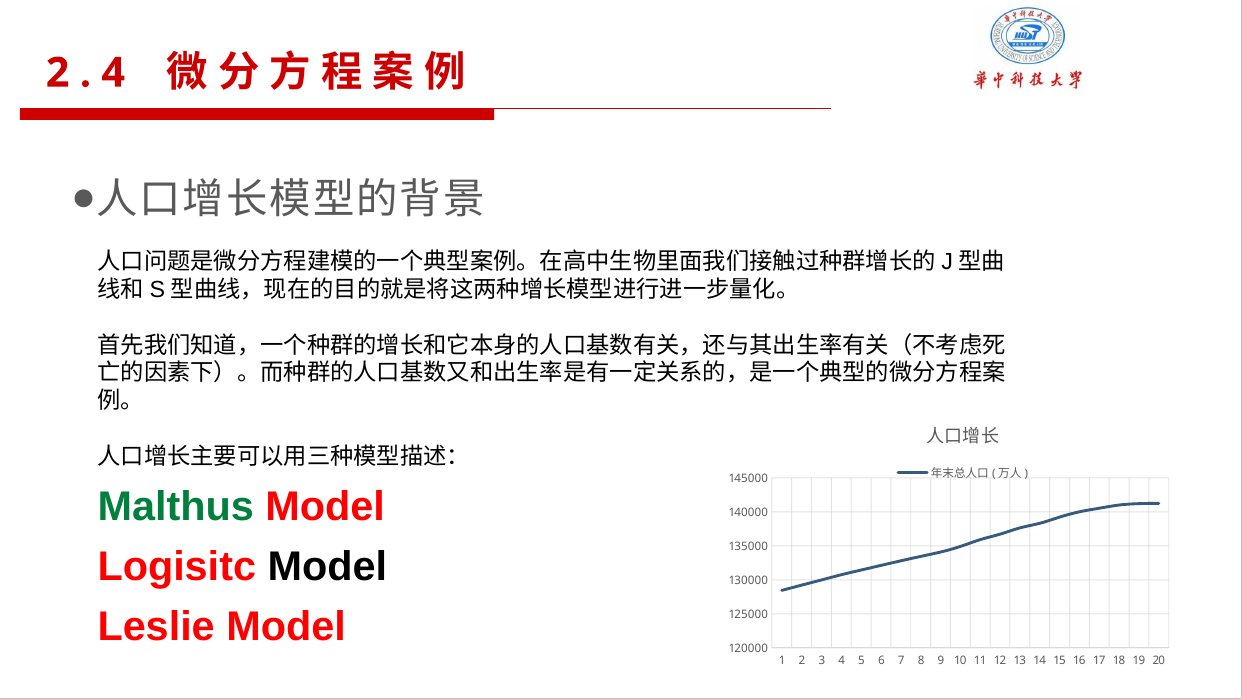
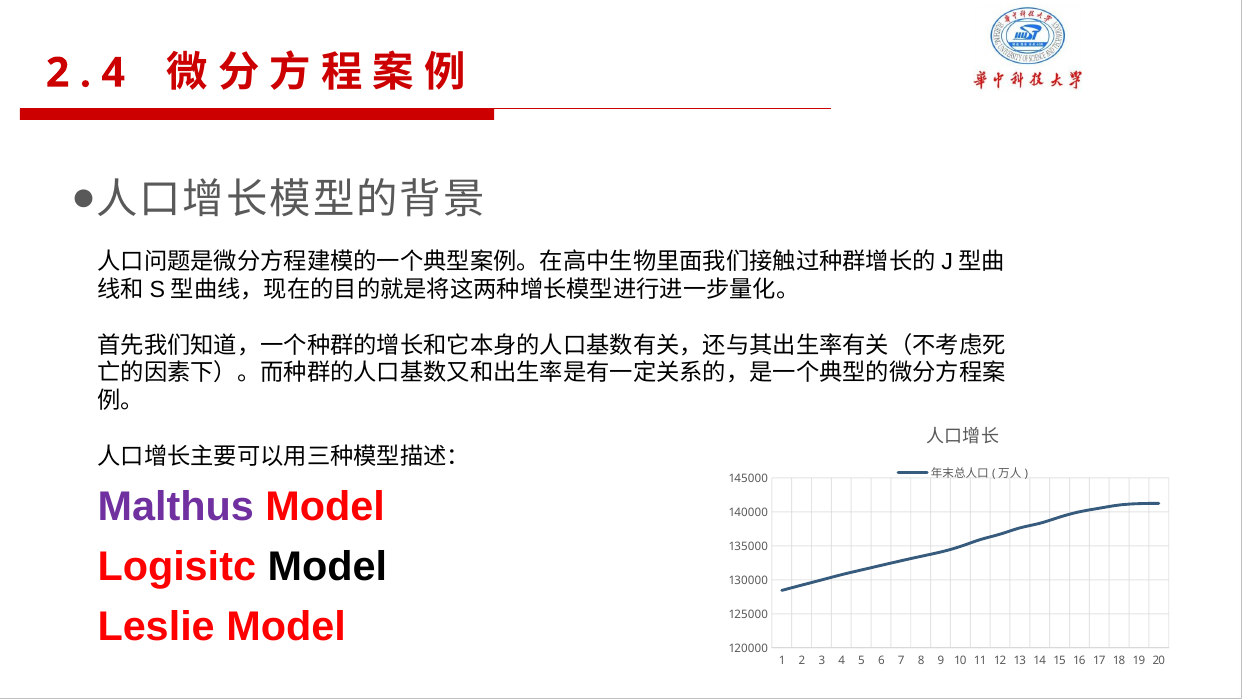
Malthus colour: green -> purple
